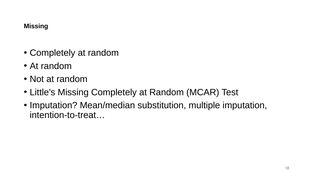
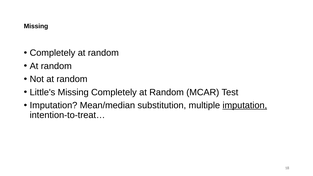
imputation at (245, 105) underline: none -> present
